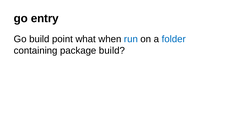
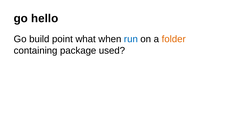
entry: entry -> hello
folder colour: blue -> orange
package build: build -> used
